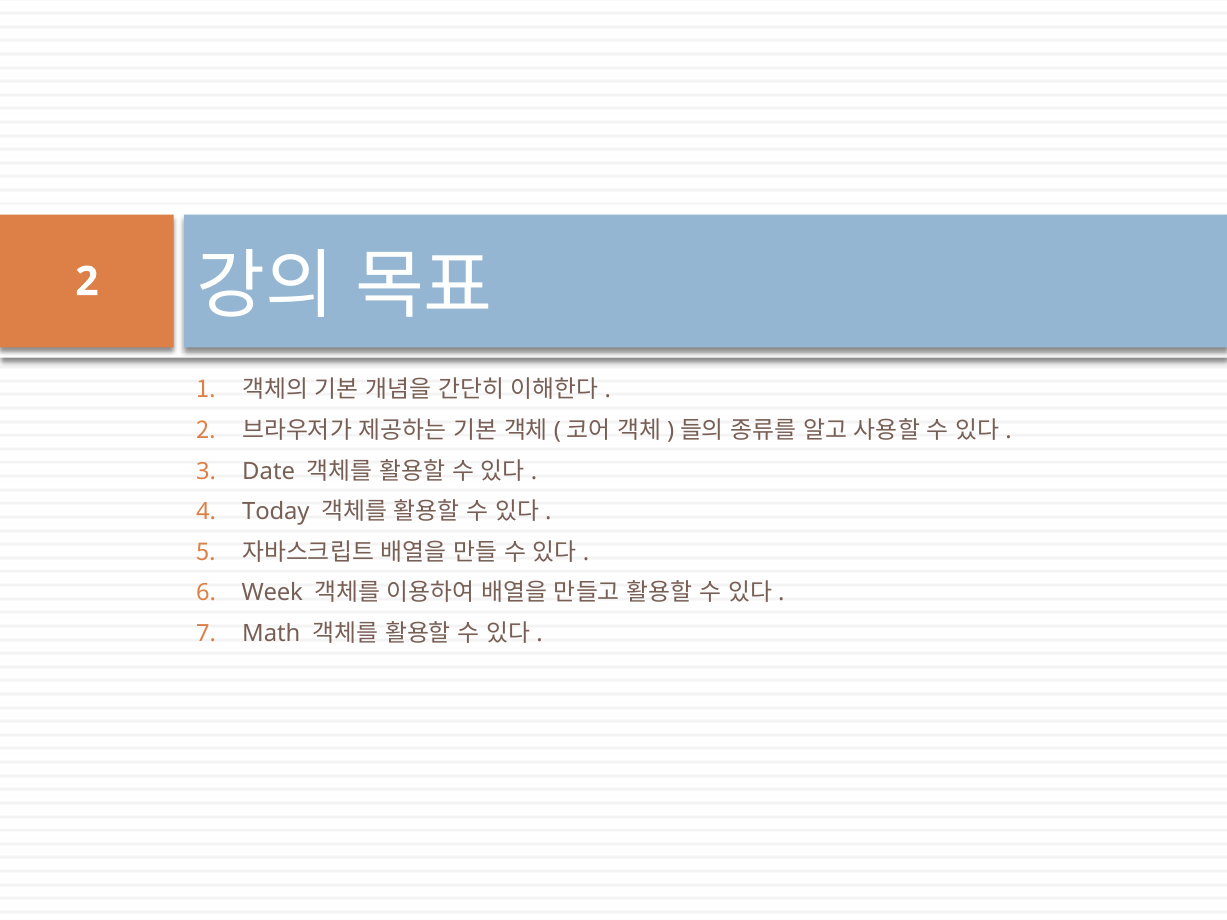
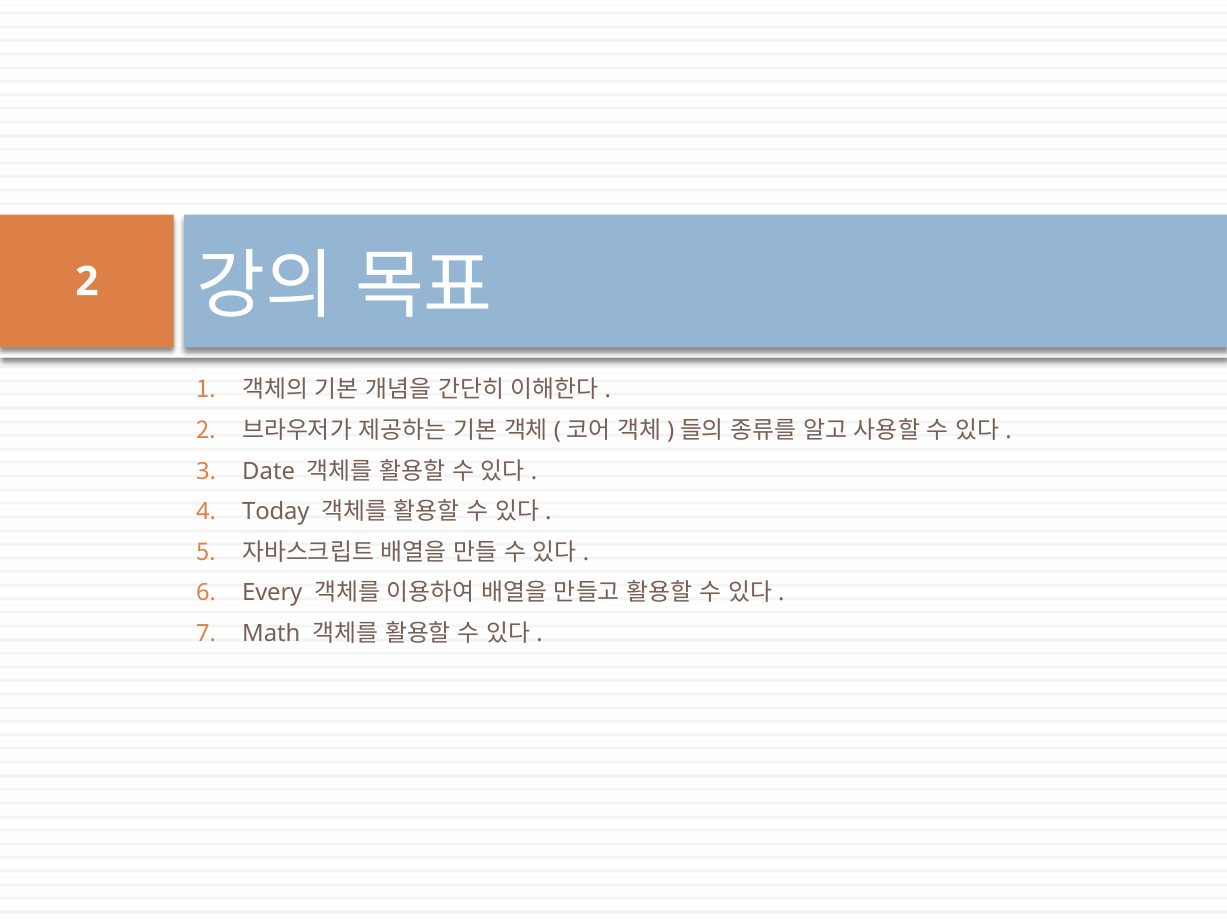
Week: Week -> Every
